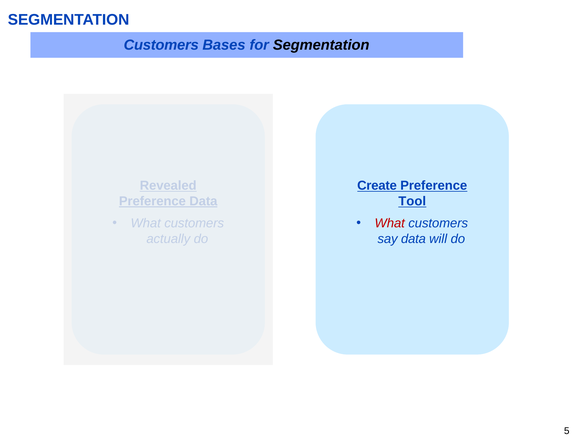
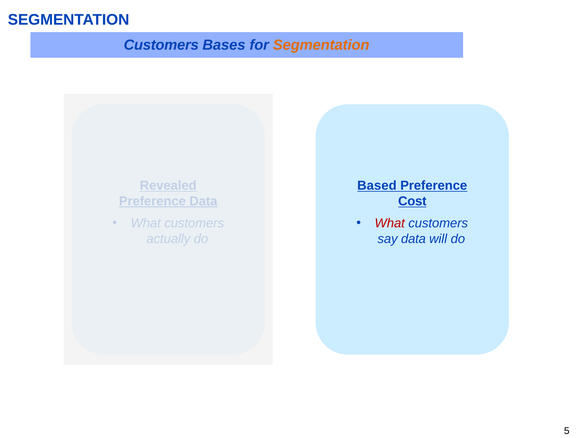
Segmentation at (321, 45) colour: black -> orange
Create: Create -> Based
Tool: Tool -> Cost
